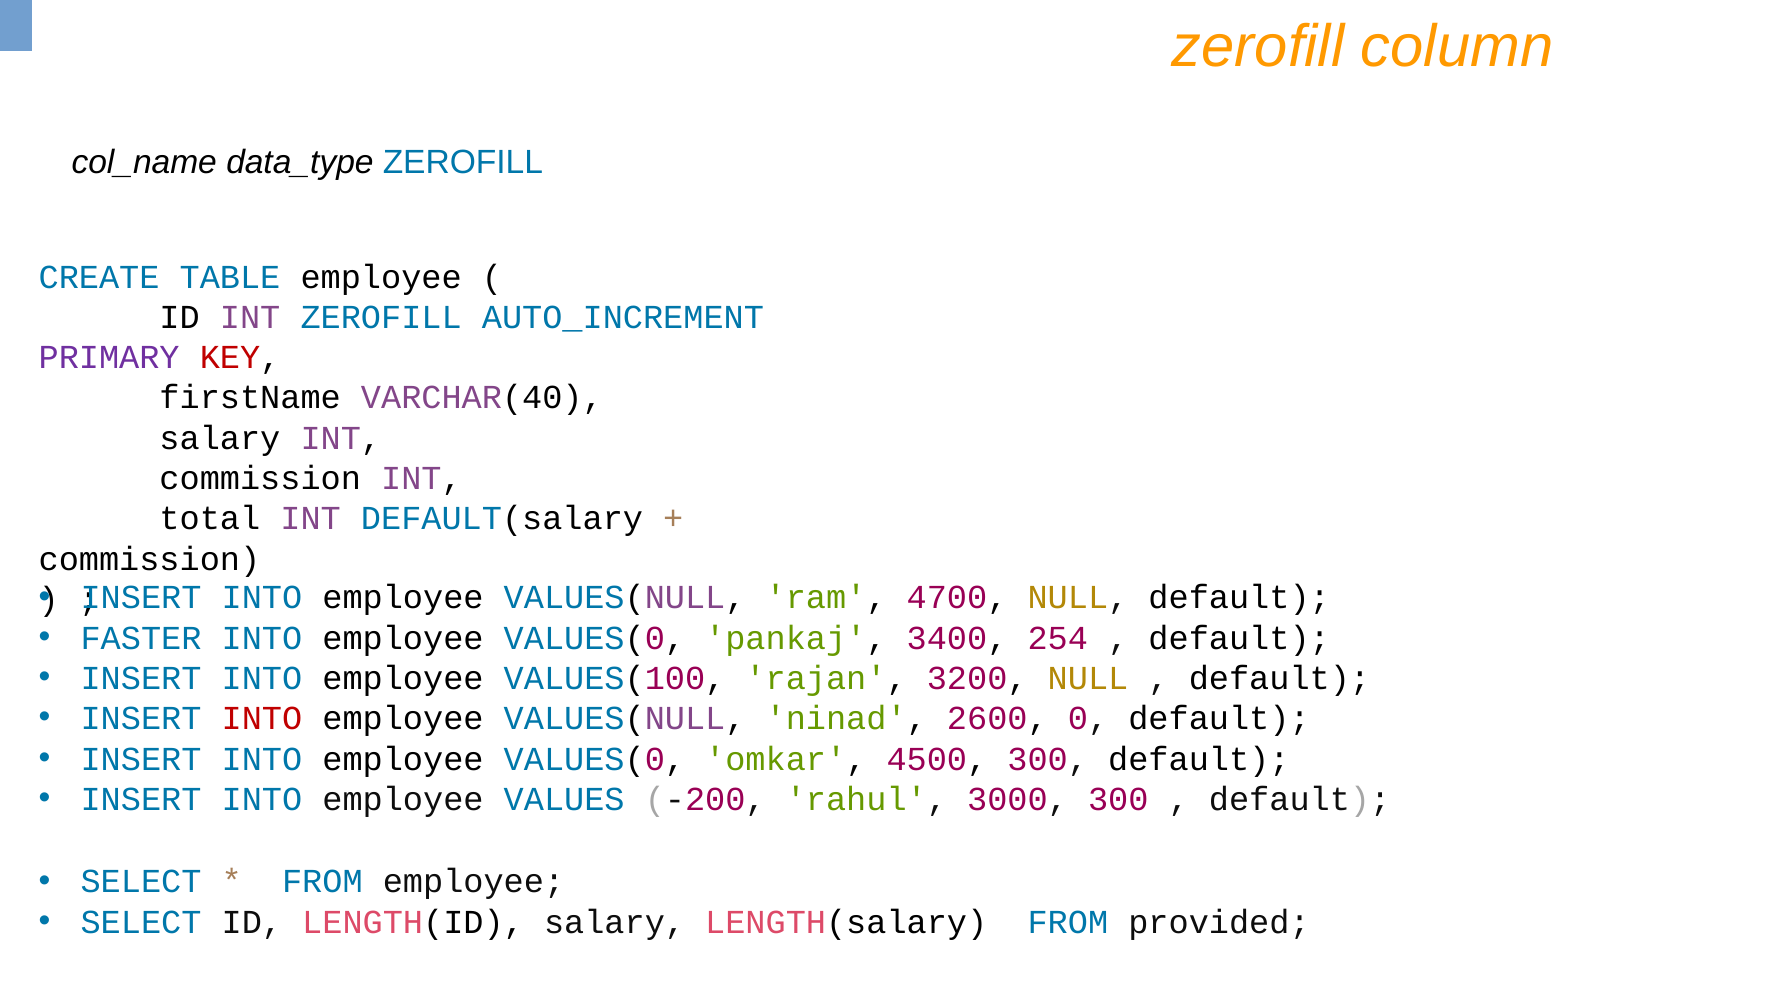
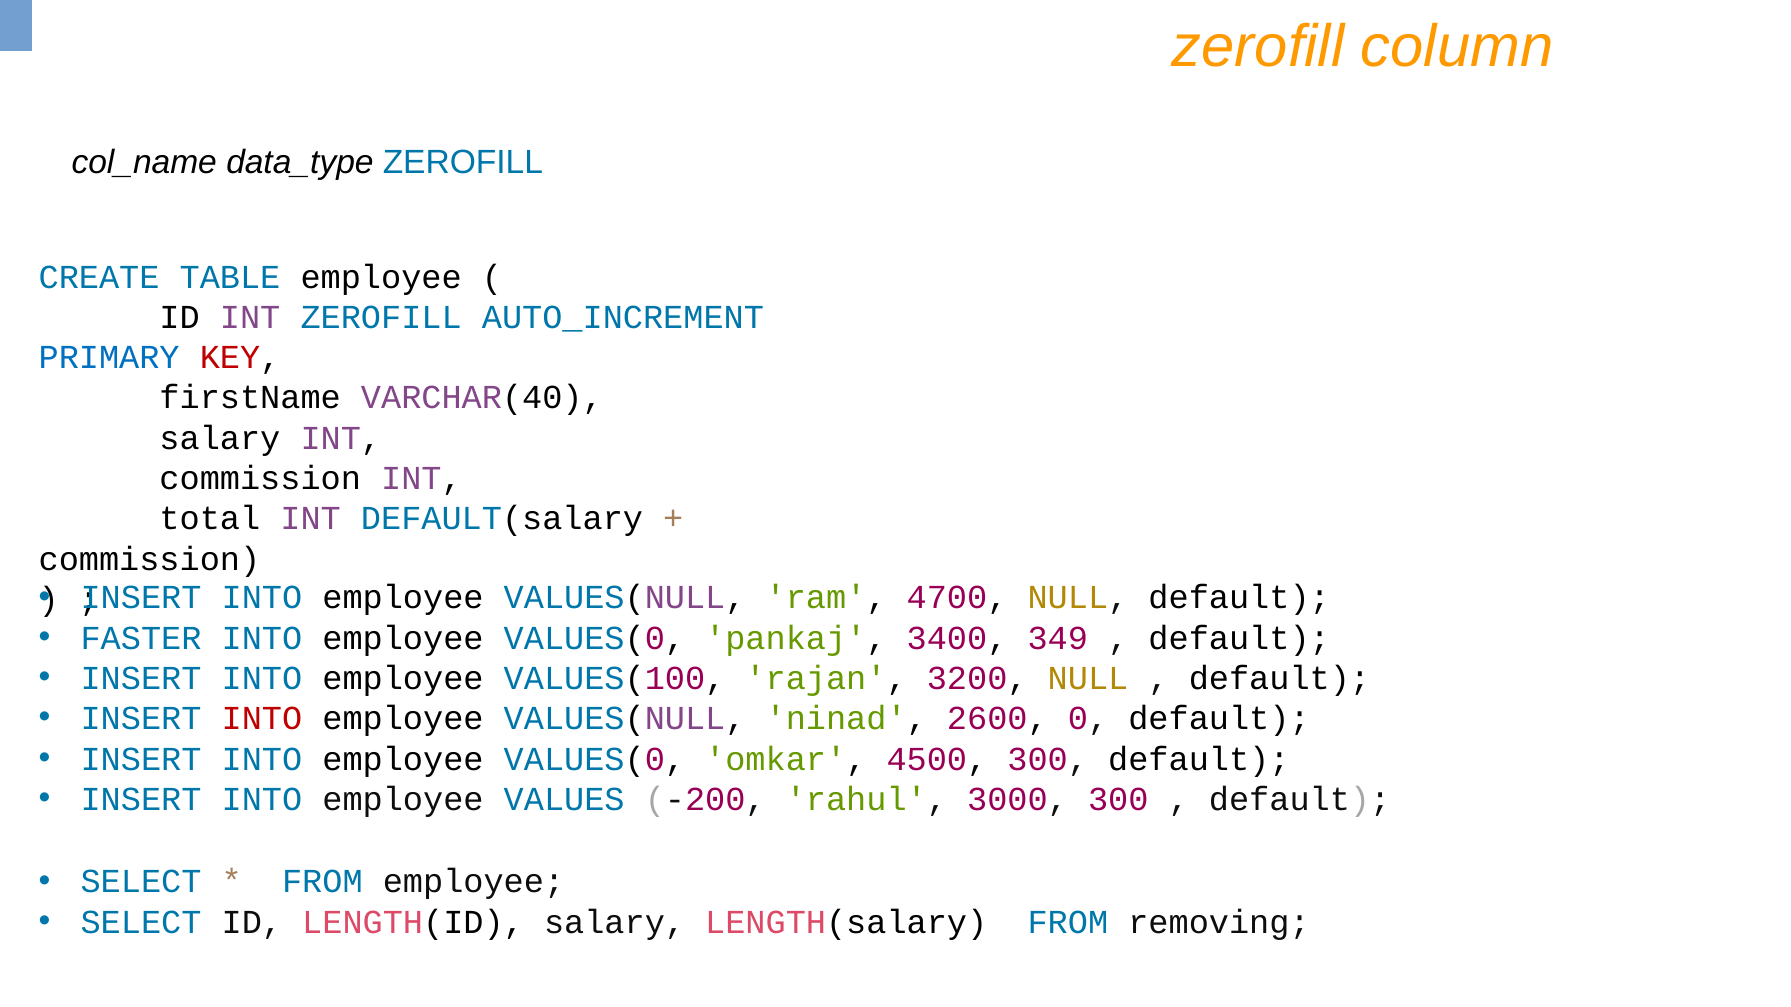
PRIMARY colour: purple -> blue
254: 254 -> 349
provided: provided -> removing
